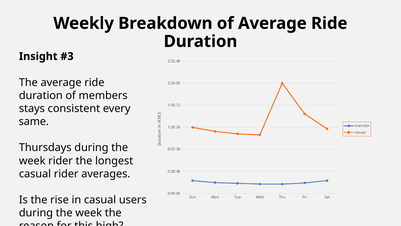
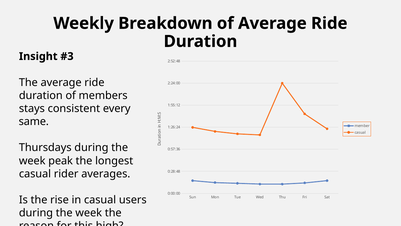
week rider: rider -> peak
